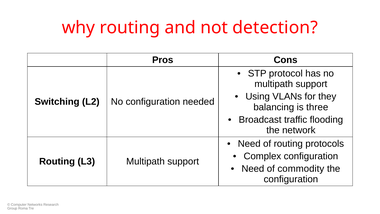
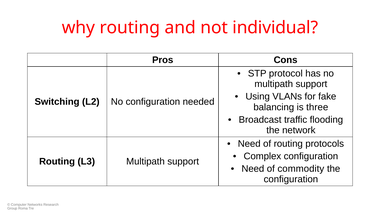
detection: detection -> individual
they: they -> fake
